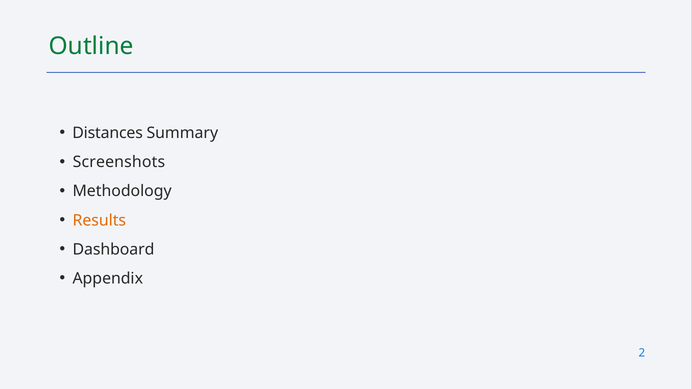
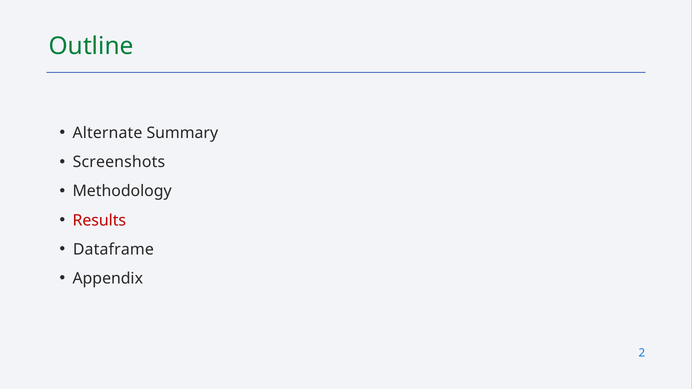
Distances: Distances -> Alternate
Results colour: orange -> red
Dashboard: Dashboard -> Dataframe
